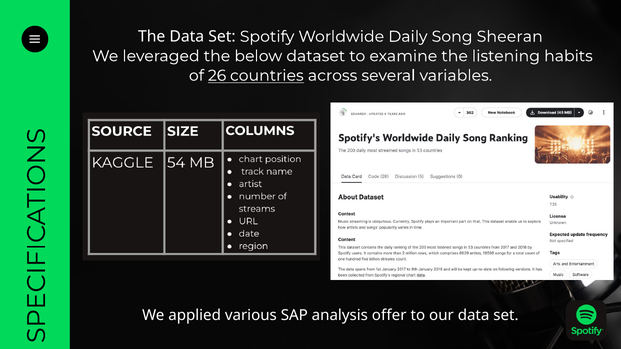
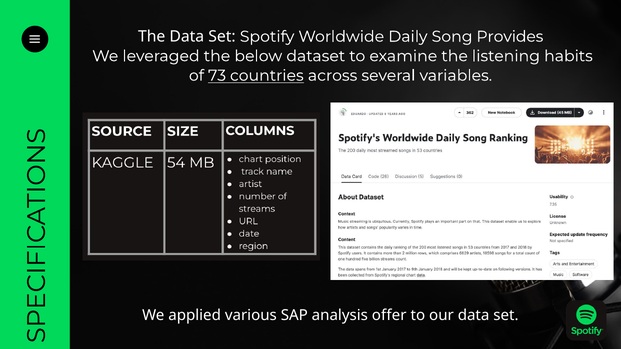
Sheeran: Sheeran -> Provides
26: 26 -> 73
